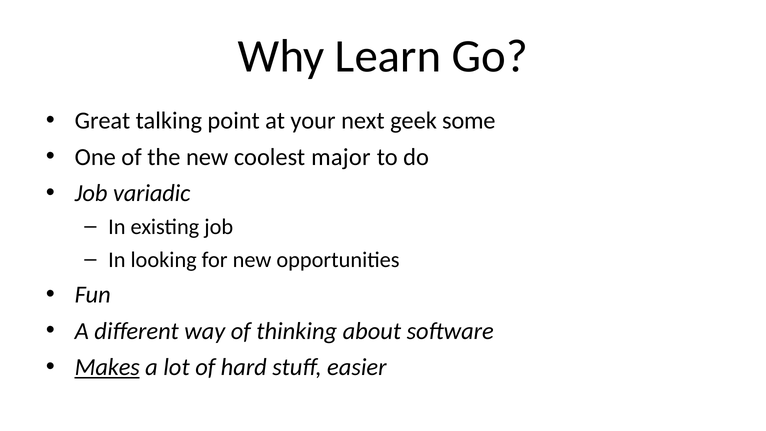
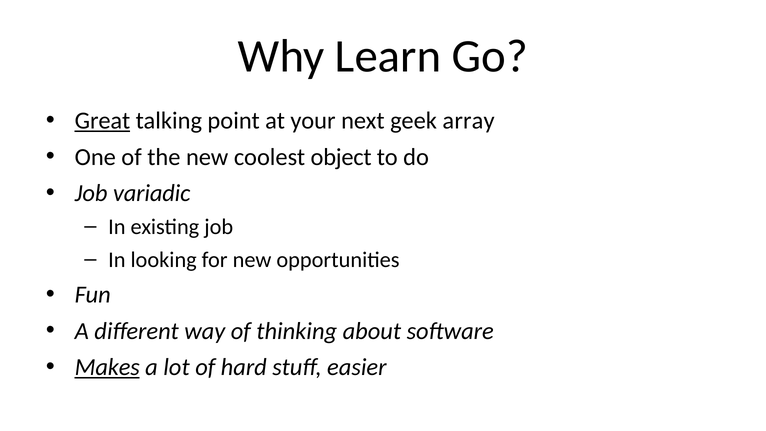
Great underline: none -> present
some: some -> array
major: major -> object
